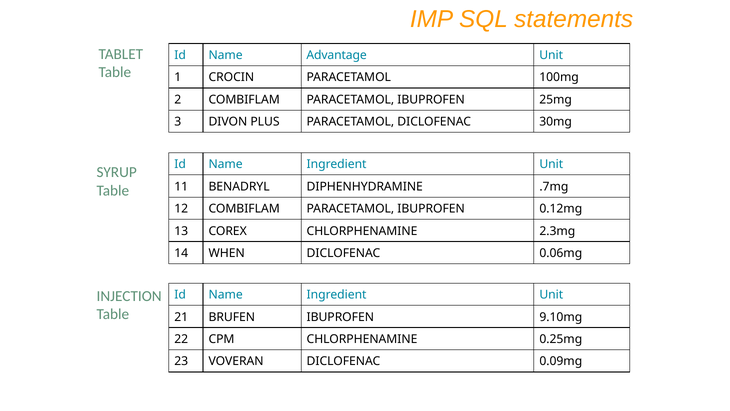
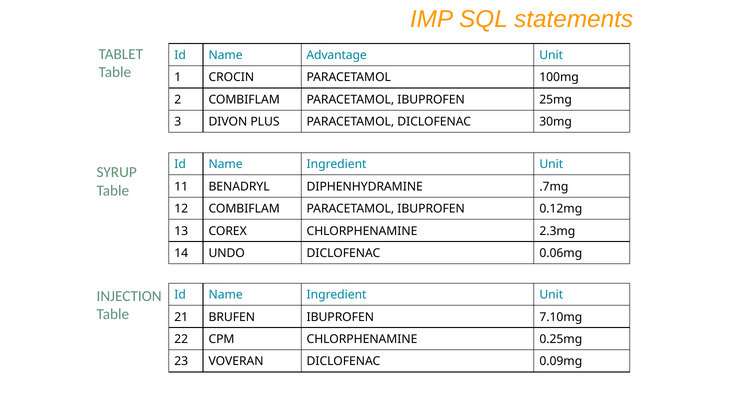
WHEN: WHEN -> UNDO
9.10mg: 9.10mg -> 7.10mg
